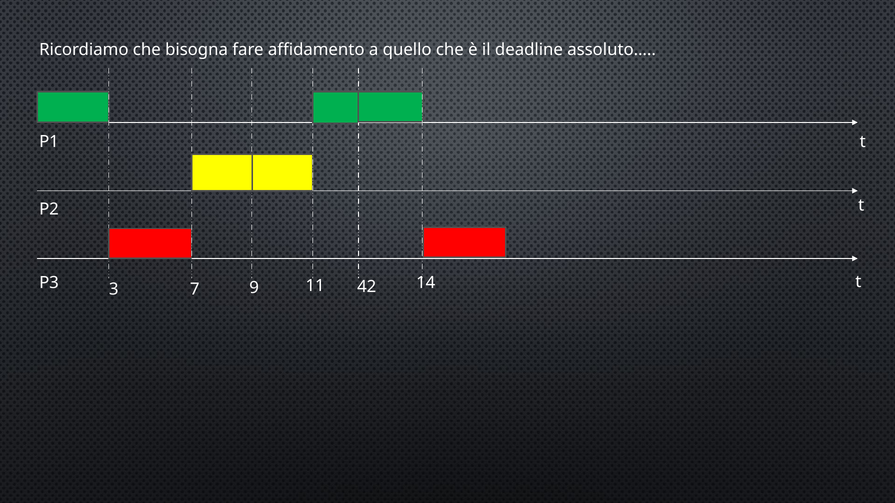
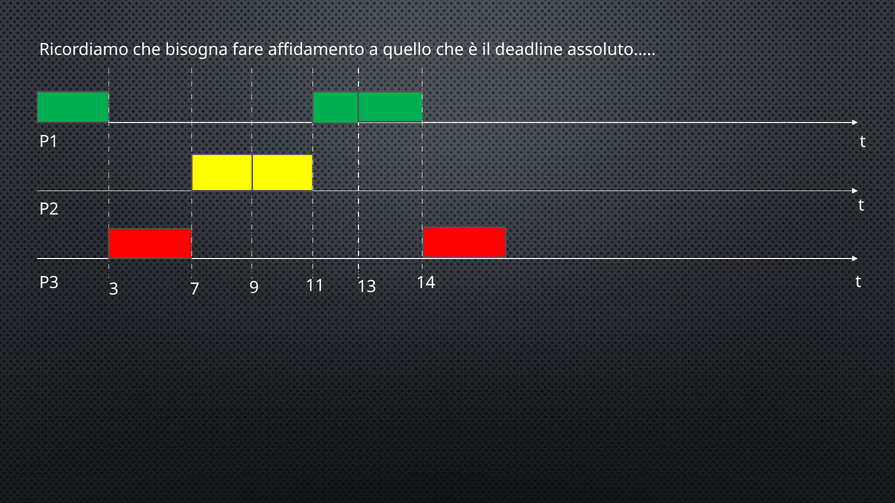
42: 42 -> 13
